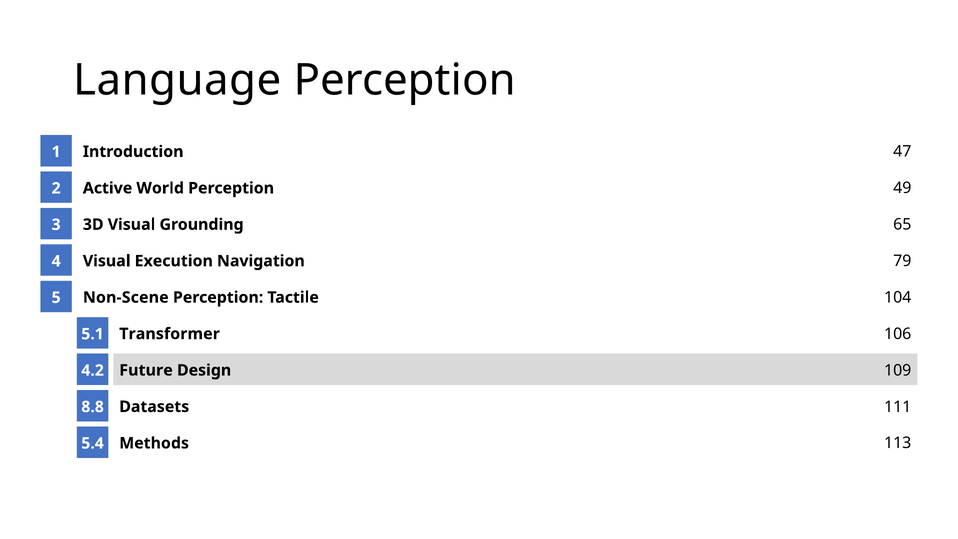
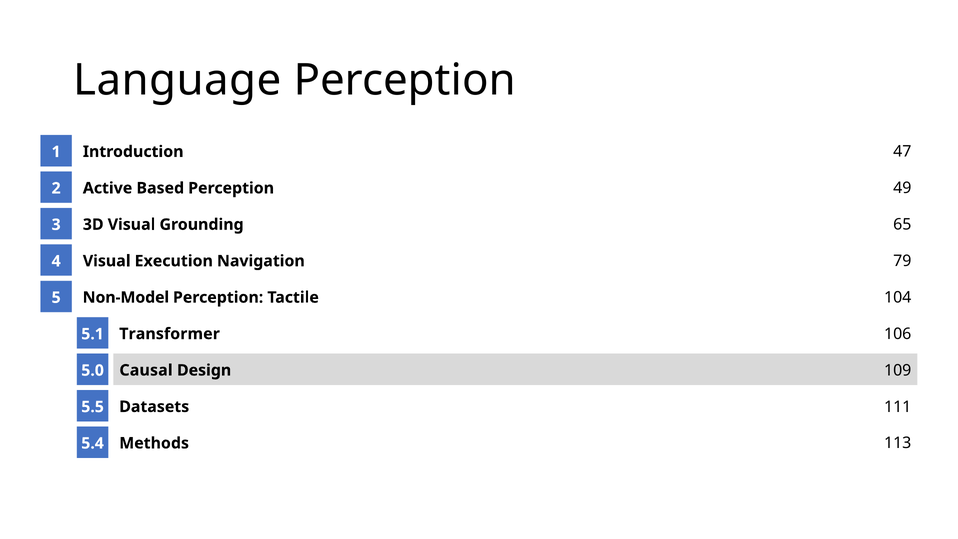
World: World -> Based
Non-Scene: Non-Scene -> Non-Model
Future: Future -> Causal
4.2: 4.2 -> 5.0
8.8: 8.8 -> 5.5
